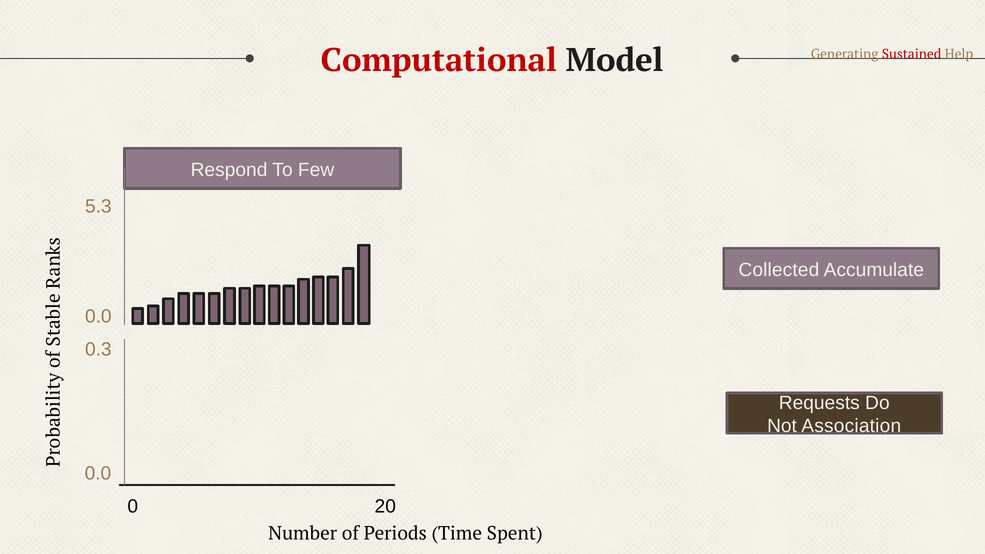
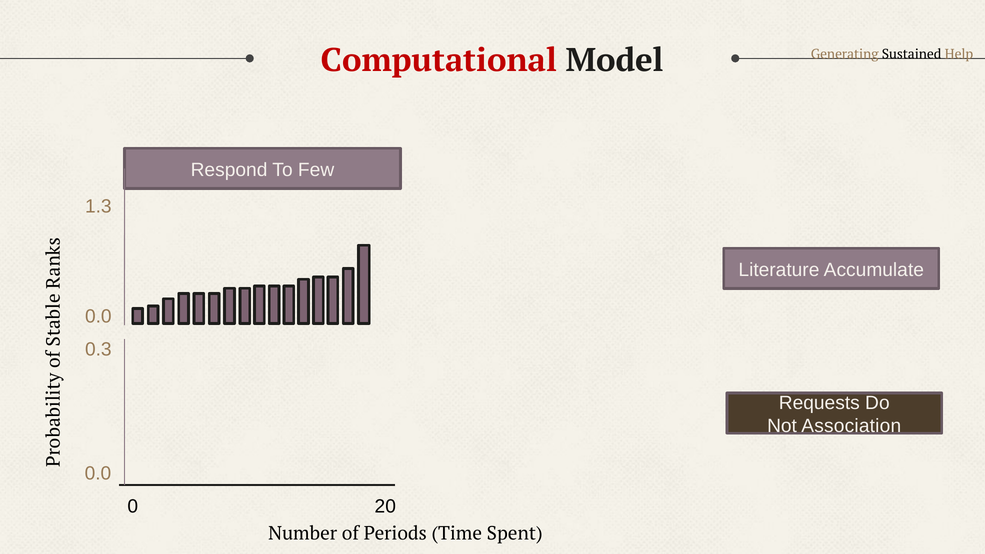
Sustained colour: red -> black
5.3: 5.3 -> 1.3
Collected: Collected -> Literature
